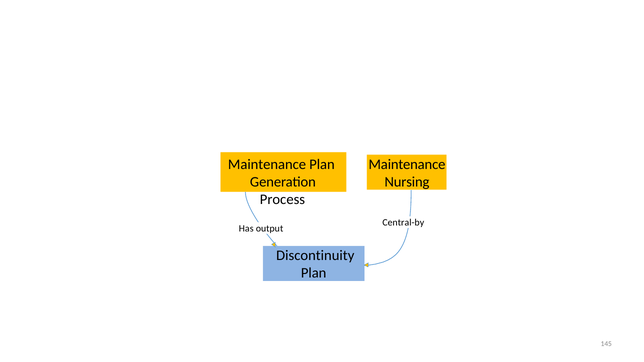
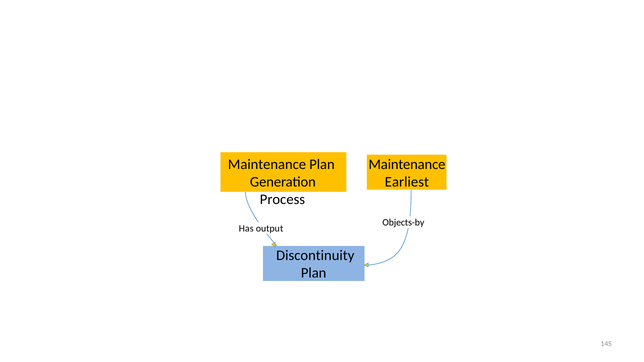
Nursing: Nursing -> Earliest
Central-by: Central-by -> Objects-by
